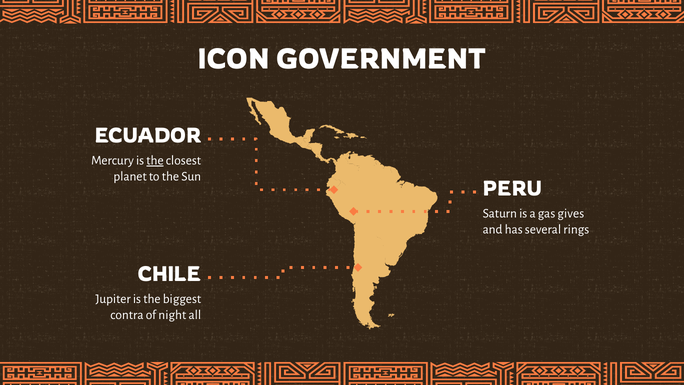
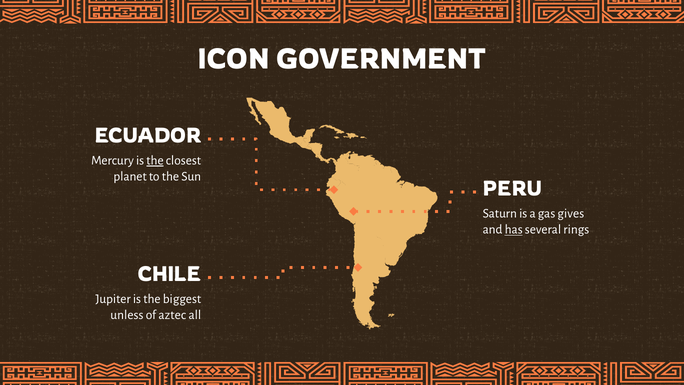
has underline: none -> present
contra: contra -> unless
night: night -> aztec
